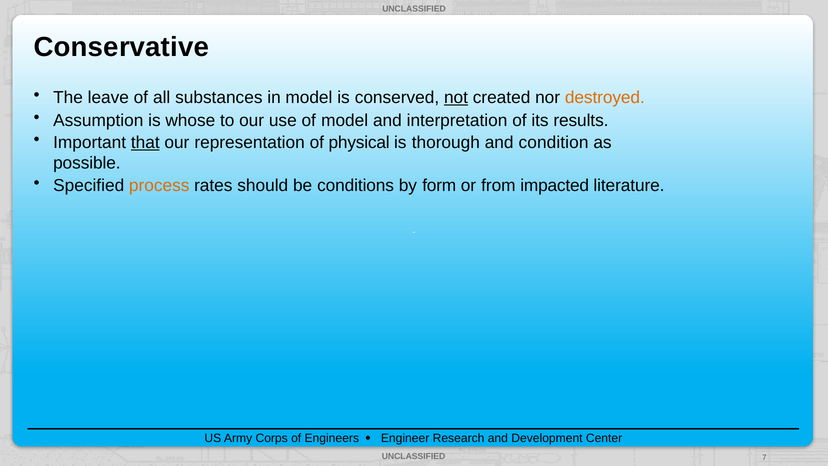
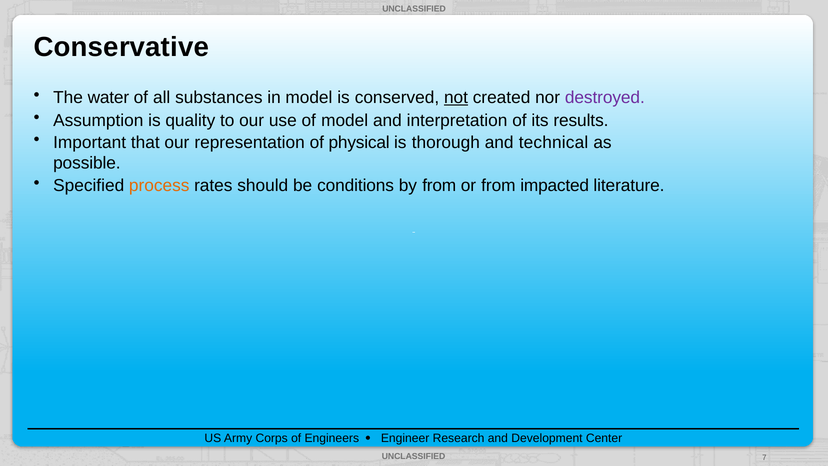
leave: leave -> water
destroyed colour: orange -> purple
whose: whose -> quality
that underline: present -> none
condition: condition -> technical
by form: form -> from
